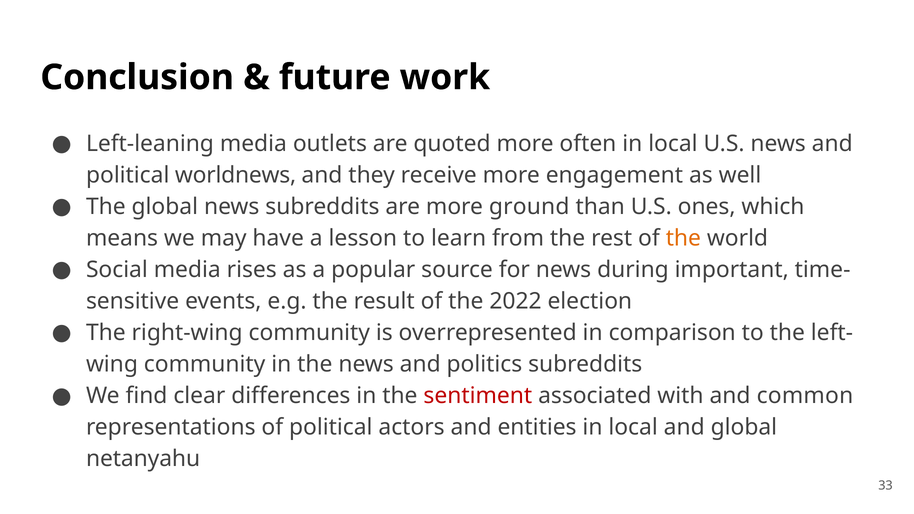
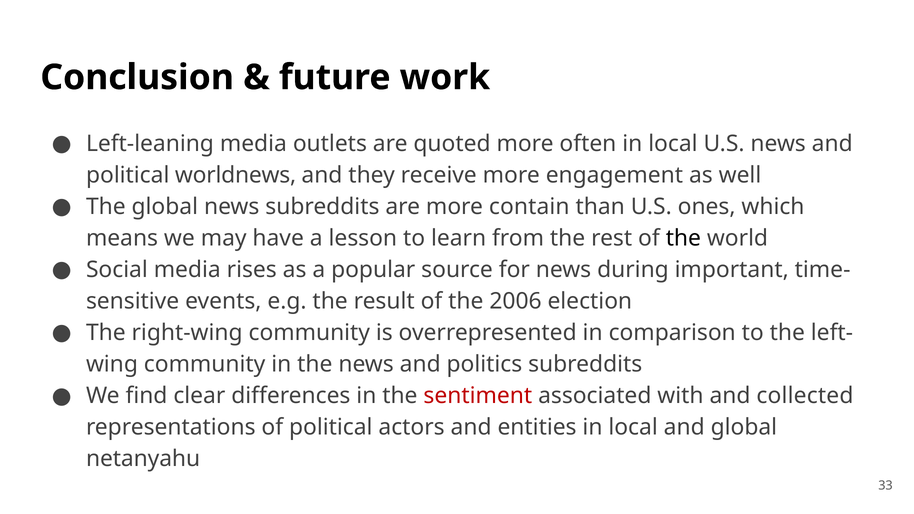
ground: ground -> contain
the at (683, 238) colour: orange -> black
2022: 2022 -> 2006
common: common -> collected
